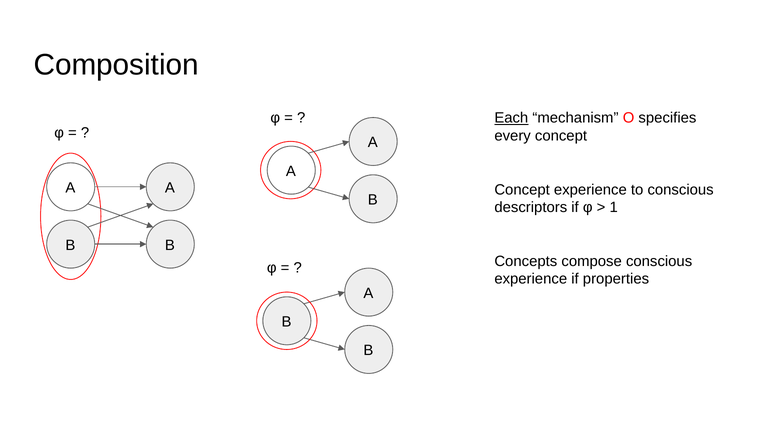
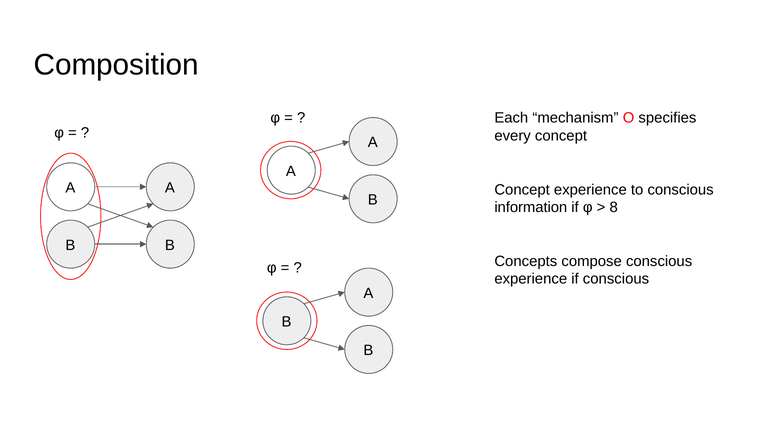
Each underline: present -> none
descriptors: descriptors -> information
1: 1 -> 8
if properties: properties -> conscious
